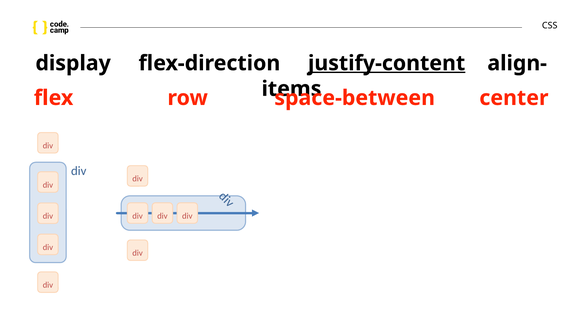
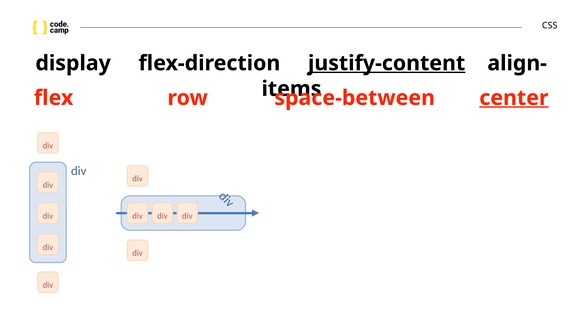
center underline: none -> present
